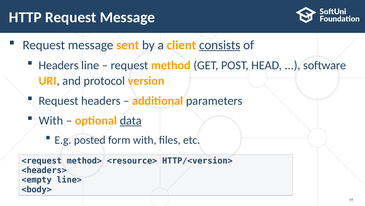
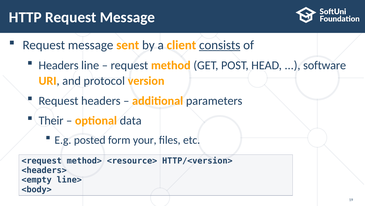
With at (51, 120): With -> Their
data underline: present -> none
form with: with -> your
